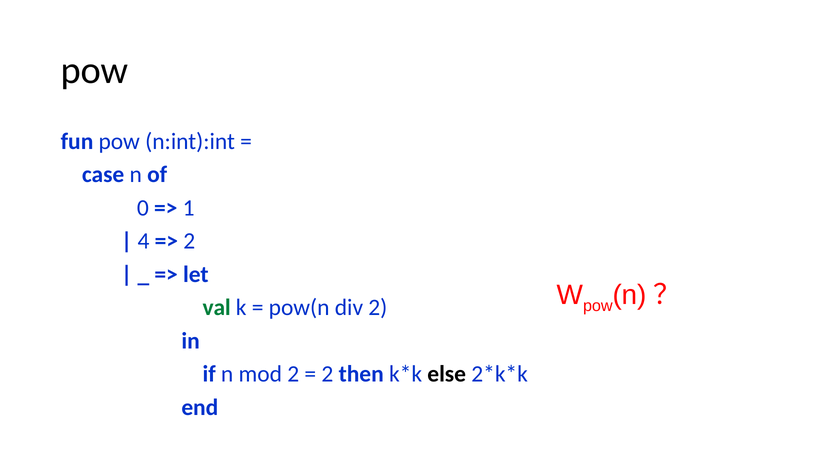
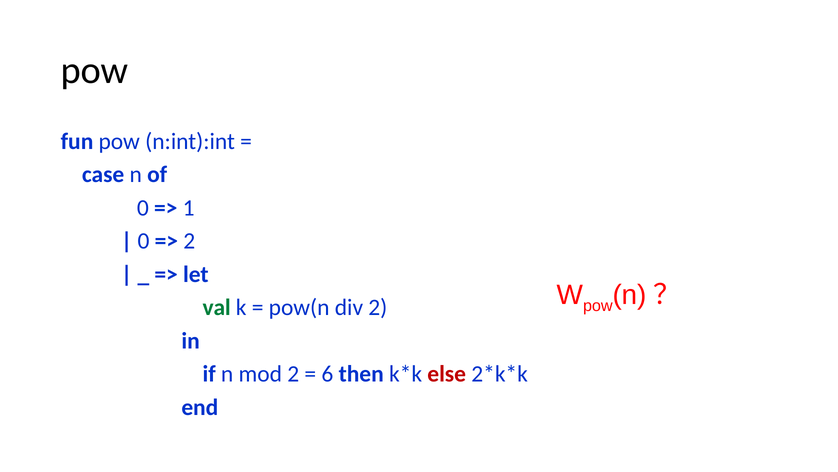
4 at (143, 241): 4 -> 0
2 at (327, 374): 2 -> 6
else colour: black -> red
